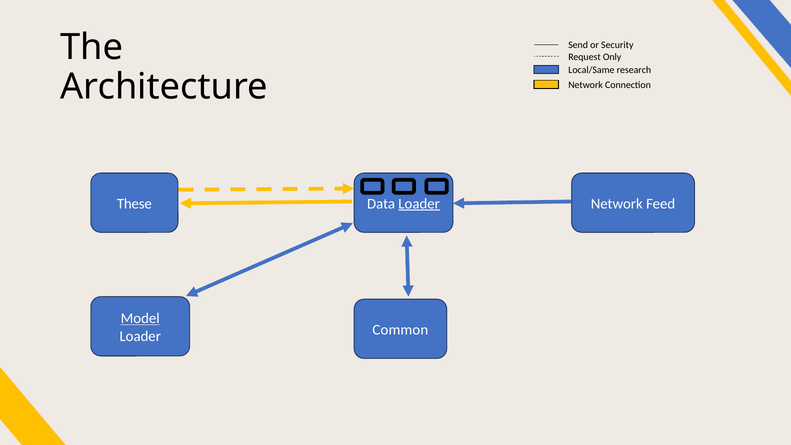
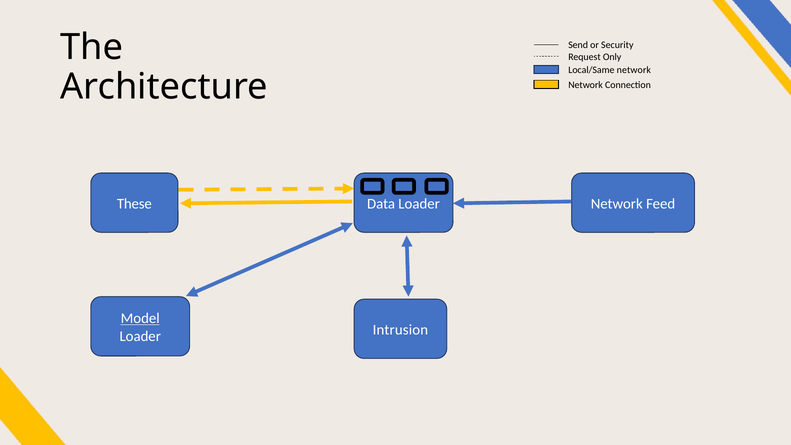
Local/Same research: research -> network
Loader at (419, 204) underline: present -> none
Common: Common -> Intrusion
